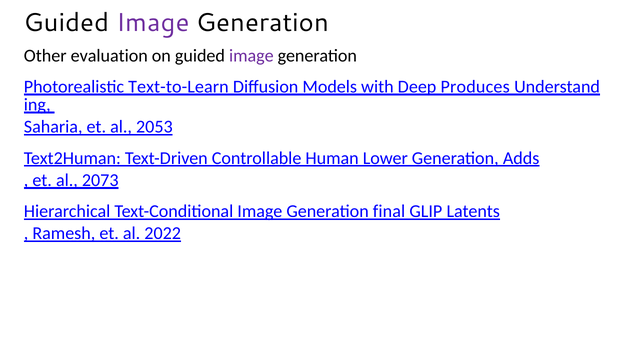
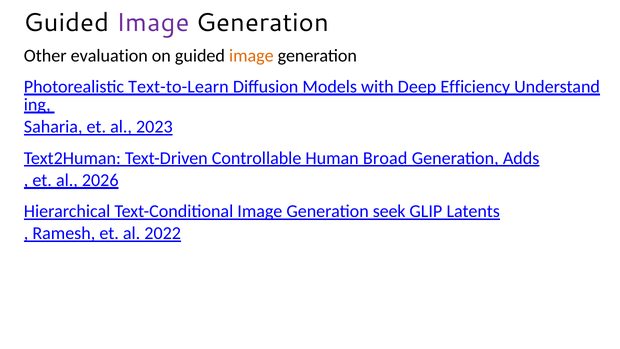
image at (251, 56) colour: purple -> orange
Produces: Produces -> Efficiency
2053: 2053 -> 2023
Lower: Lower -> Broad
2073: 2073 -> 2026
final: final -> seek
